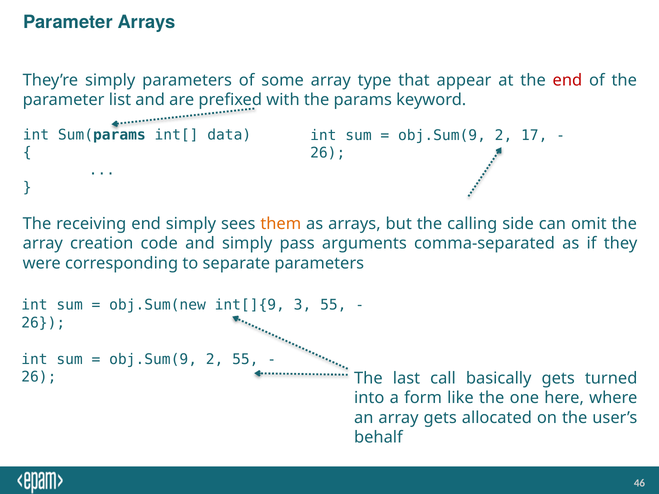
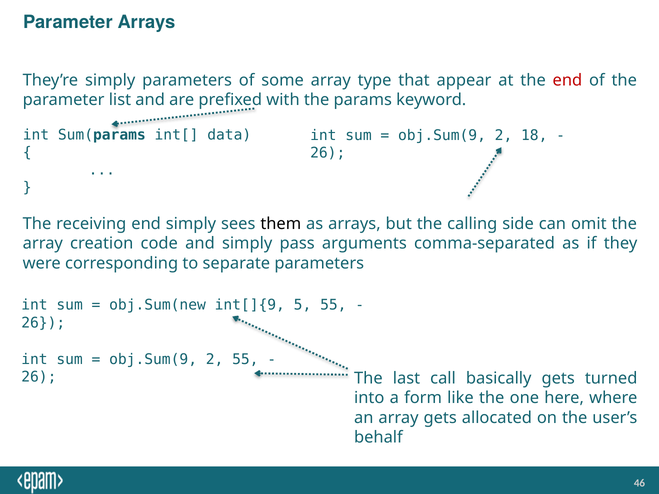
17: 17 -> 18
them colour: orange -> black
3: 3 -> 5
